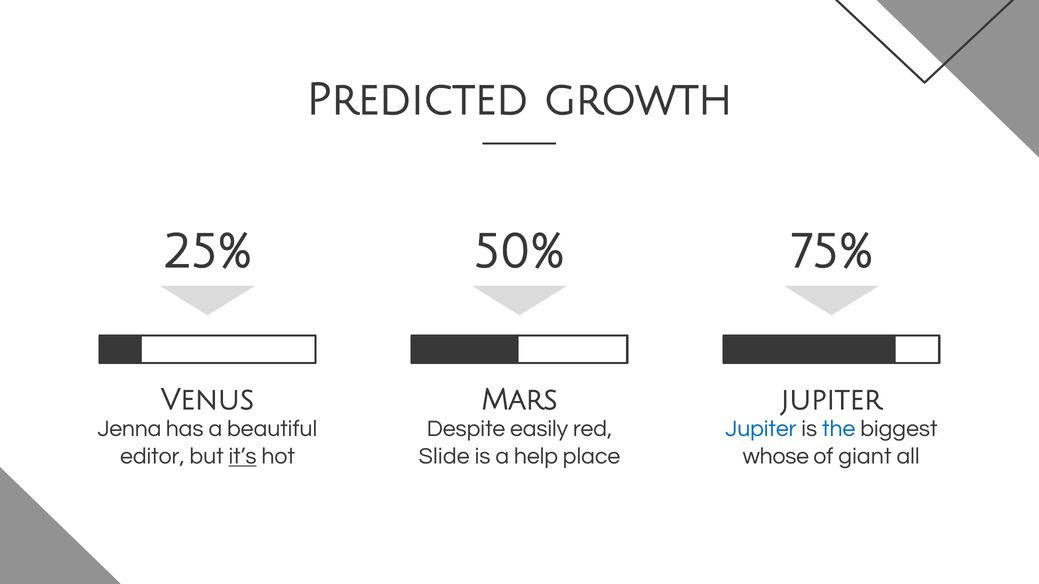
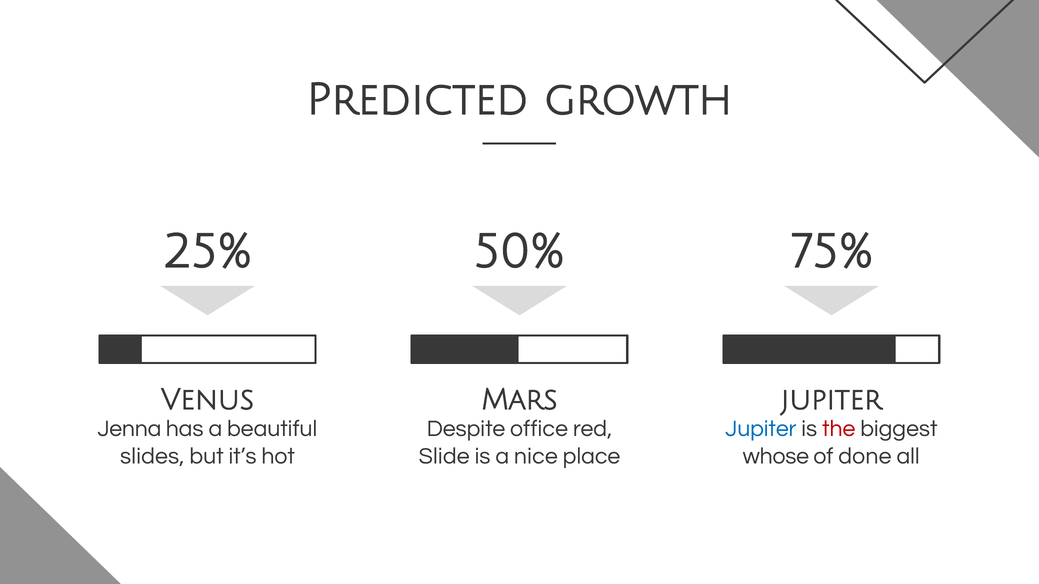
easily: easily -> office
the colour: blue -> red
editor: editor -> slides
it’s underline: present -> none
help: help -> nice
giant: giant -> done
